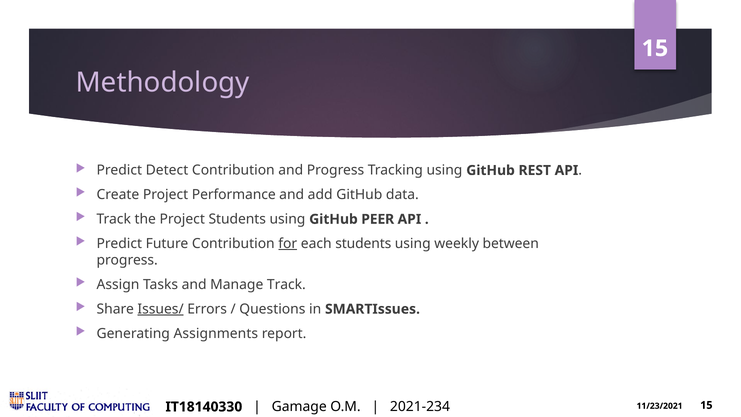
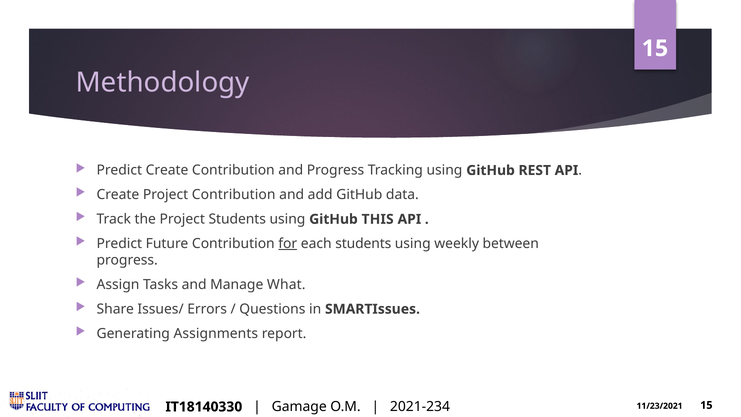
Predict Detect: Detect -> Create
Project Performance: Performance -> Contribution
PEER: PEER -> THIS
Manage Track: Track -> What
Issues/ underline: present -> none
